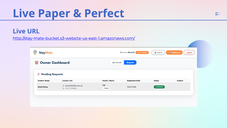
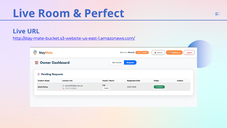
Paper: Paper -> Room
